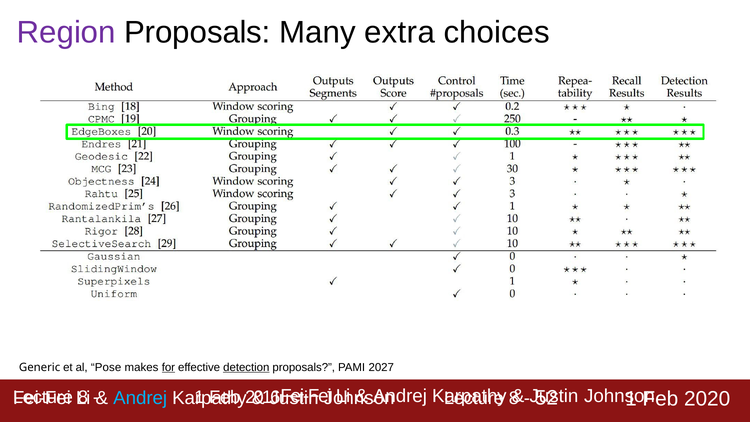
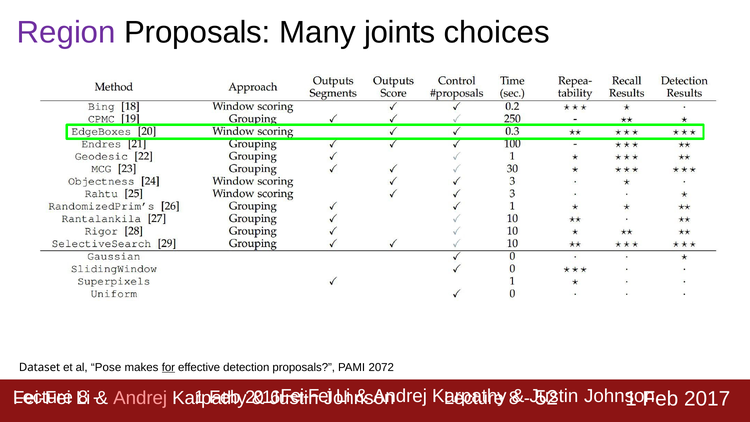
extra: extra -> joints
Generic: Generic -> Dataset
detection underline: present -> none
2027: 2027 -> 2072
Andrej at (140, 398) colour: light blue -> pink
2020: 2020 -> 2017
